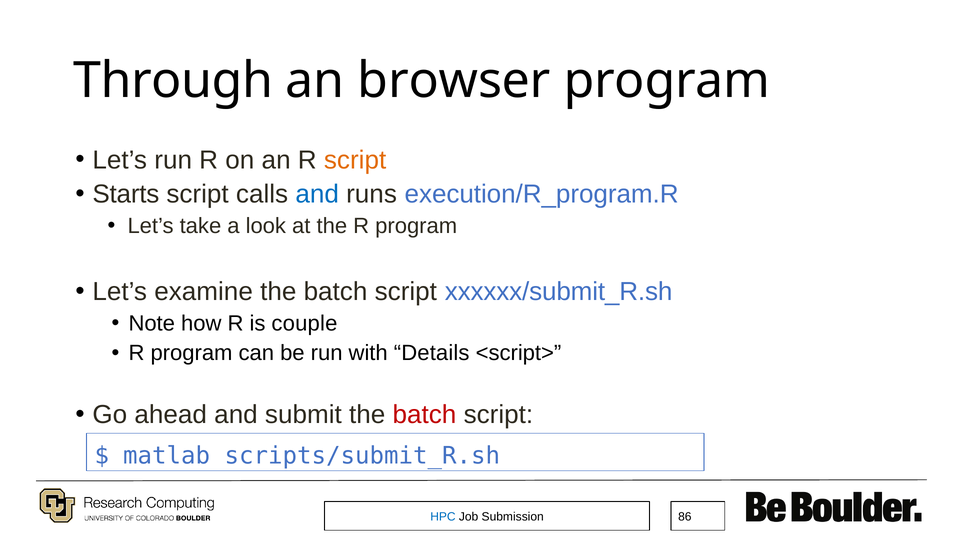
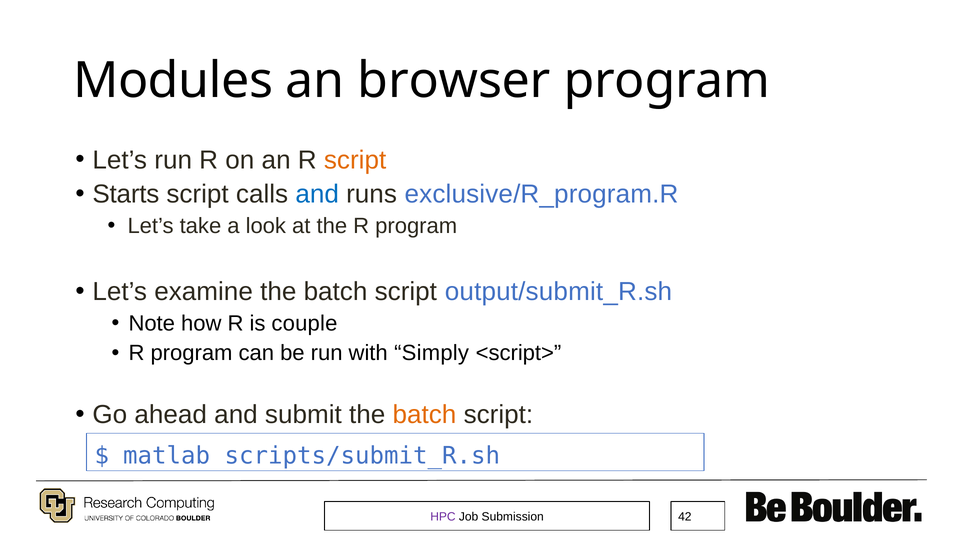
Through: Through -> Modules
execution/R_program.R: execution/R_program.R -> exclusive/R_program.R
xxxxxx/submit_R.sh: xxxxxx/submit_R.sh -> output/submit_R.sh
Details: Details -> Simply
batch at (424, 415) colour: red -> orange
HPC colour: blue -> purple
86: 86 -> 42
